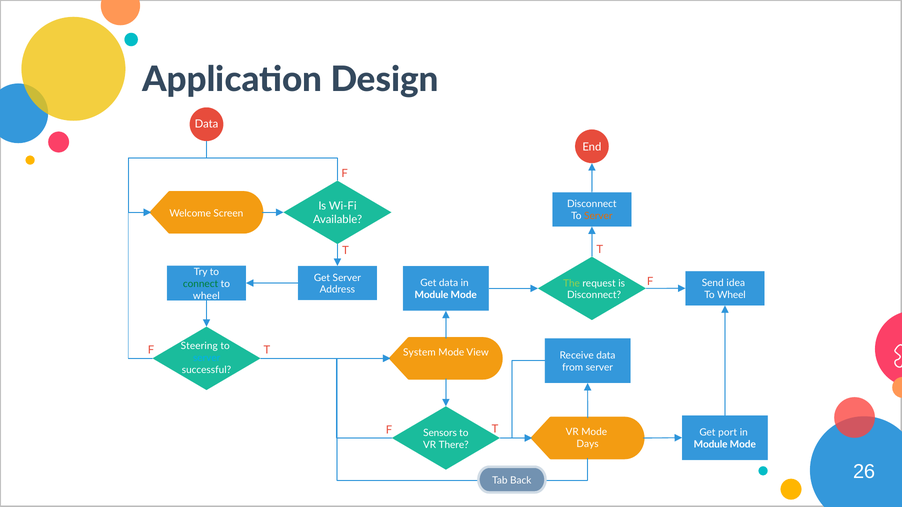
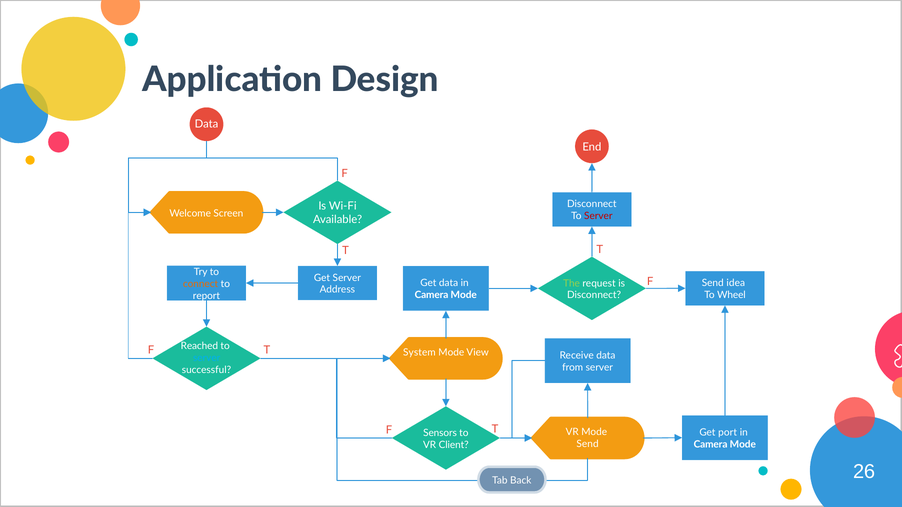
Server at (598, 216) colour: orange -> red
connect colour: green -> orange
Module at (431, 295): Module -> Camera
wheel at (206, 296): wheel -> report
Steering: Steering -> Reached
Days at (588, 444): Days -> Send
Module at (711, 445): Module -> Camera
There: There -> Client
